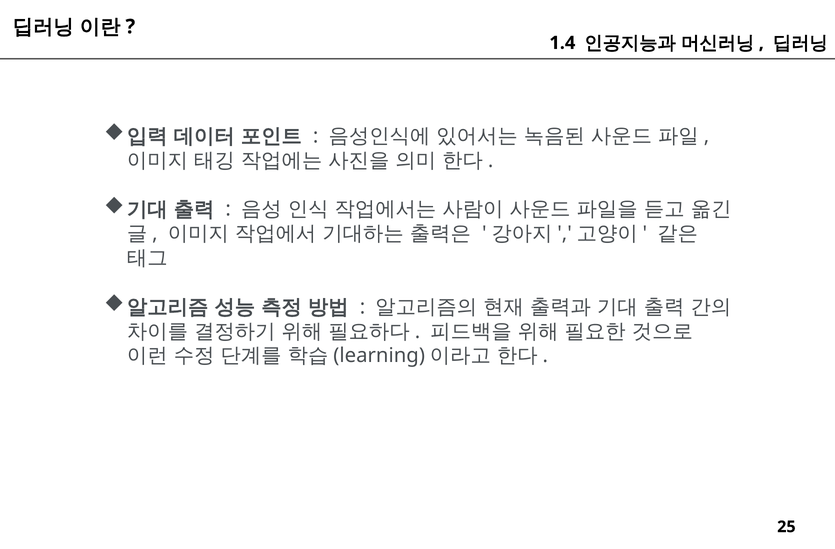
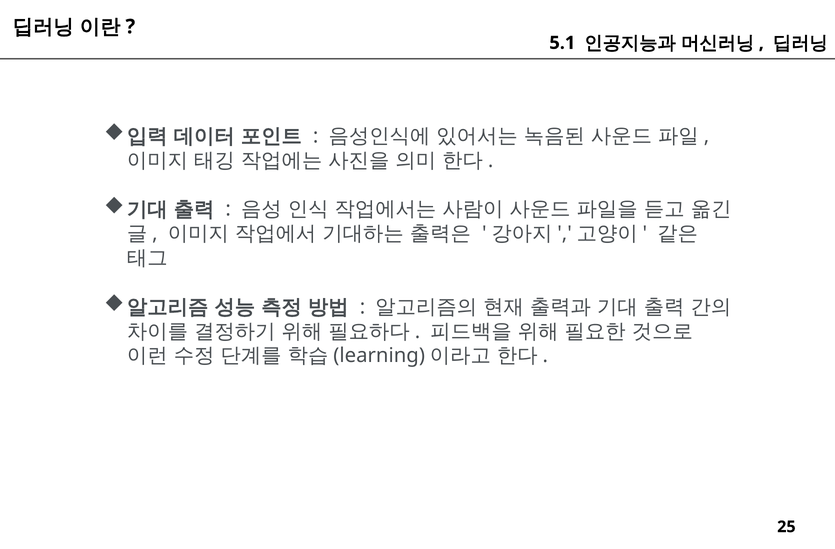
1.4: 1.4 -> 5.1
